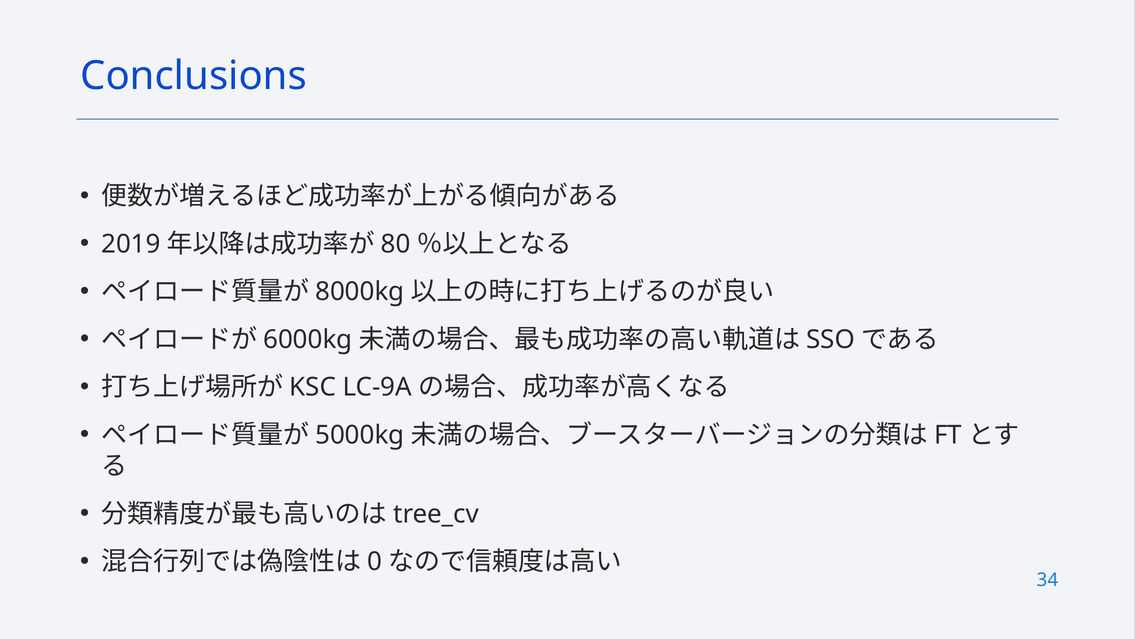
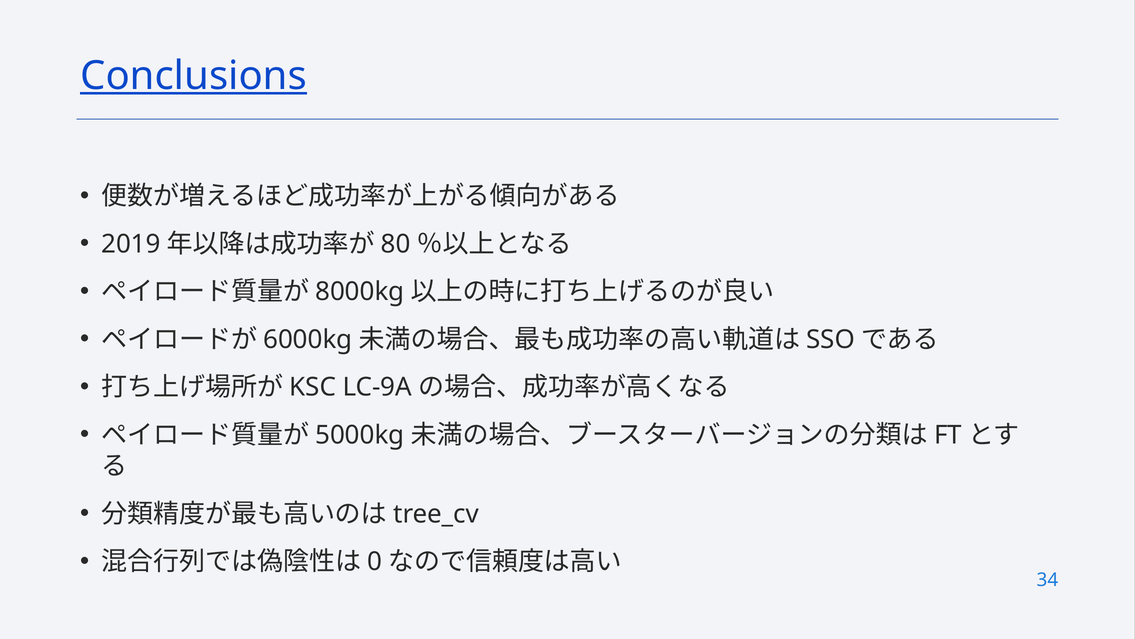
Conclusions underline: none -> present
